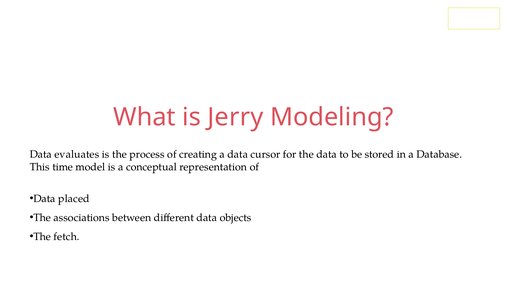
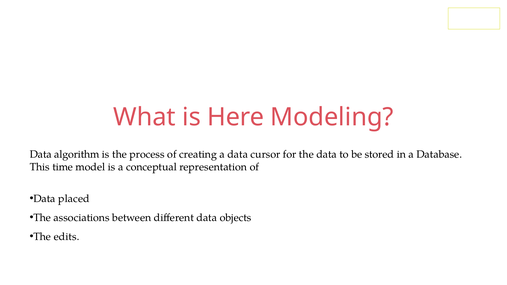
Jerry: Jerry -> Here
evaluates: evaluates -> algorithm
fetch: fetch -> edits
